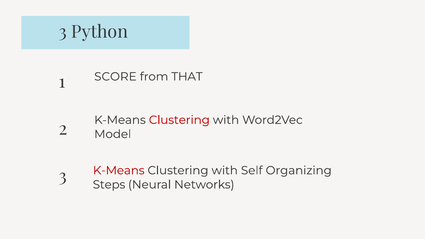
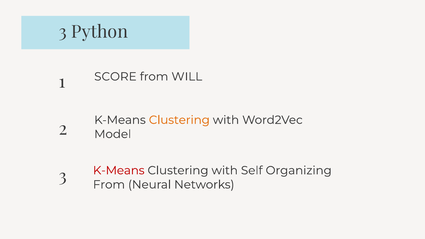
THAT: THAT -> WILL
Clustering at (179, 120) colour: red -> orange
Steps at (109, 185): Steps -> From
